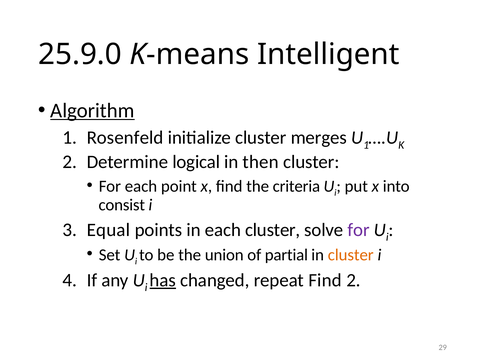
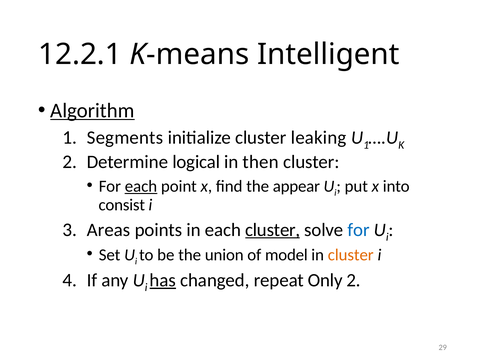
25.9.0: 25.9.0 -> 12.2.1
Rosenfeld: Rosenfeld -> Segments
merges: merges -> leaking
each at (141, 186) underline: none -> present
criteria: criteria -> appear
Equal: Equal -> Areas
cluster at (273, 230) underline: none -> present
for at (359, 230) colour: purple -> blue
partial: partial -> model
repeat Find: Find -> Only
